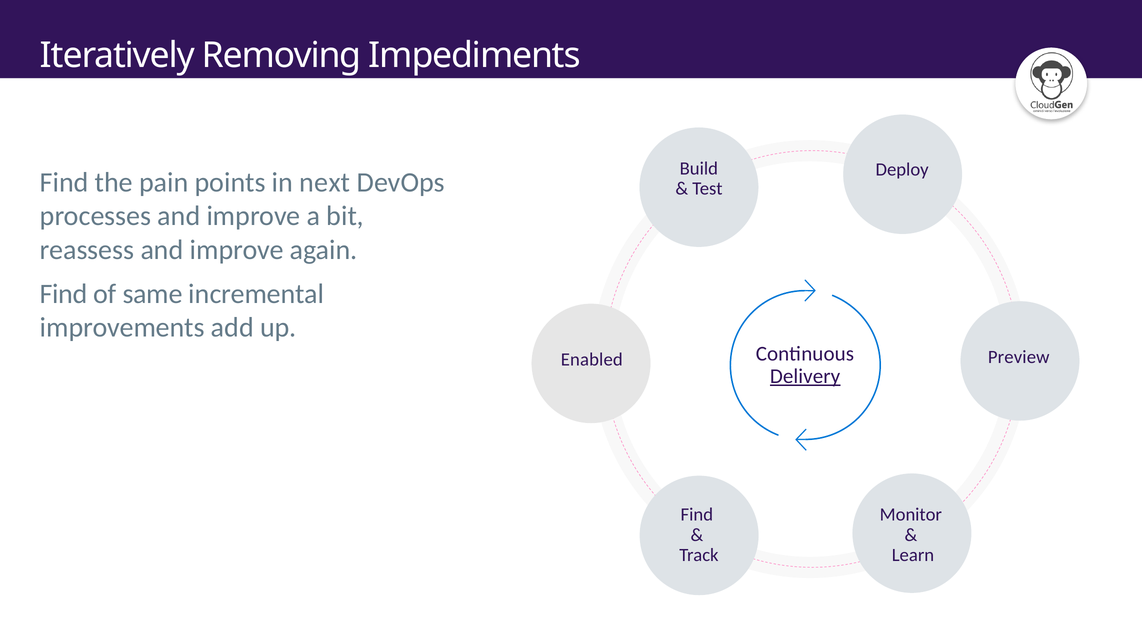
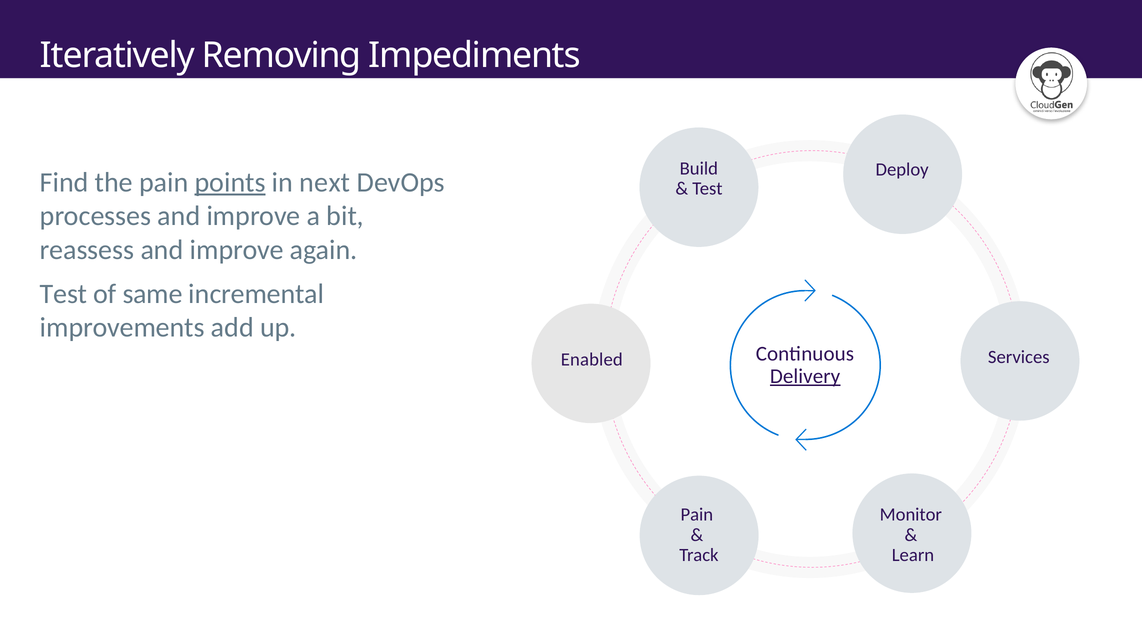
points underline: none -> present
Find at (64, 294): Find -> Test
Preview: Preview -> Services
Find at (697, 514): Find -> Pain
